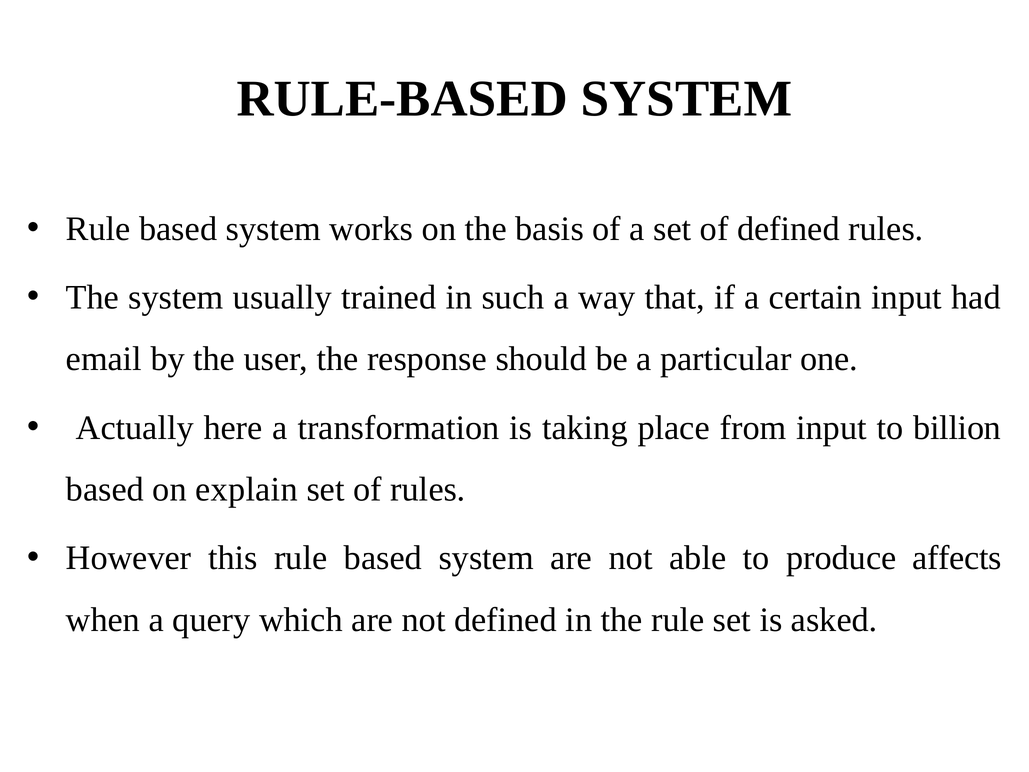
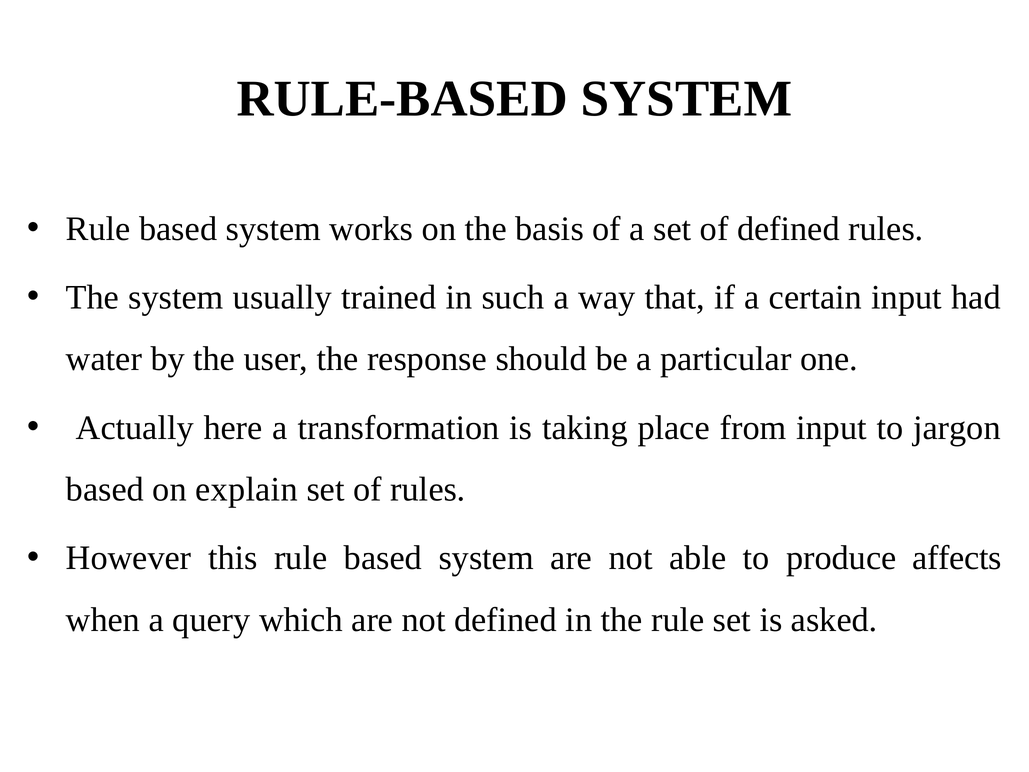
email: email -> water
billion: billion -> jargon
